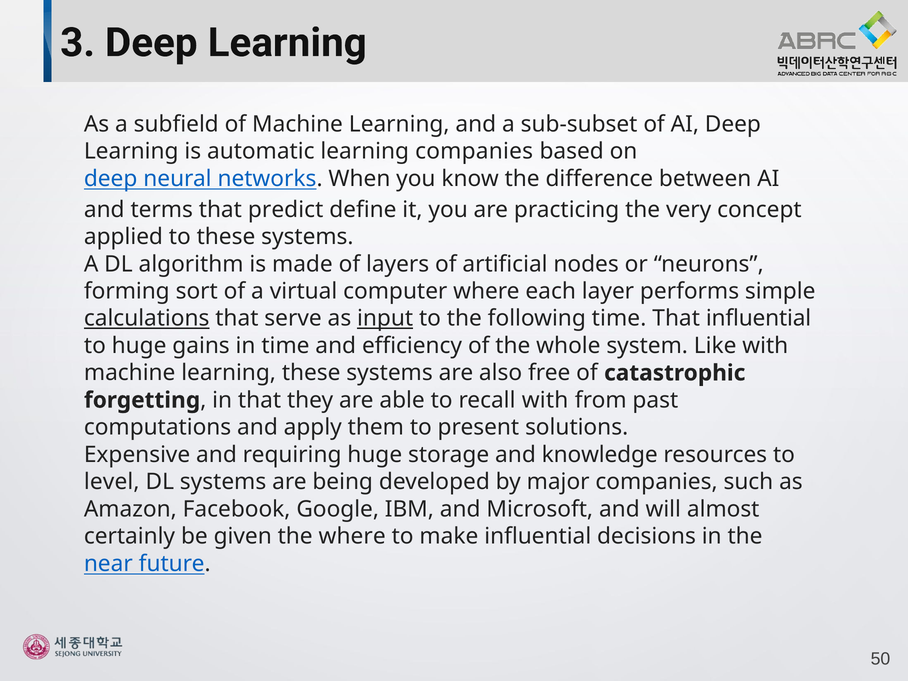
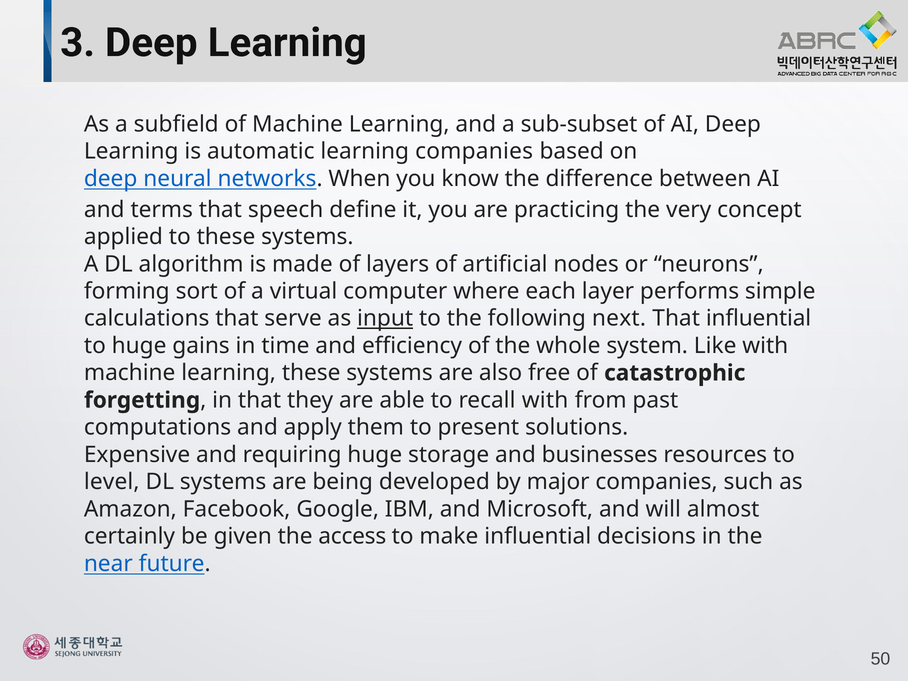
predict: predict -> speech
calculations underline: present -> none
following time: time -> next
knowledge: knowledge -> businesses
the where: where -> access
